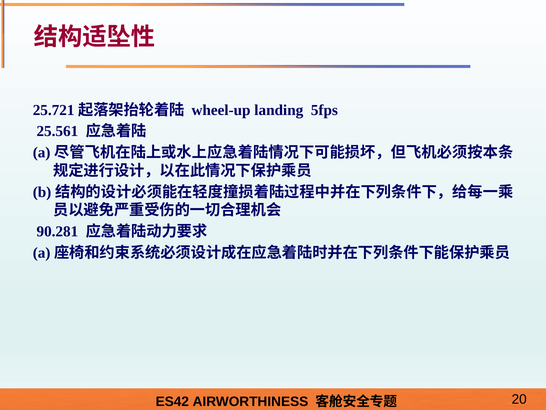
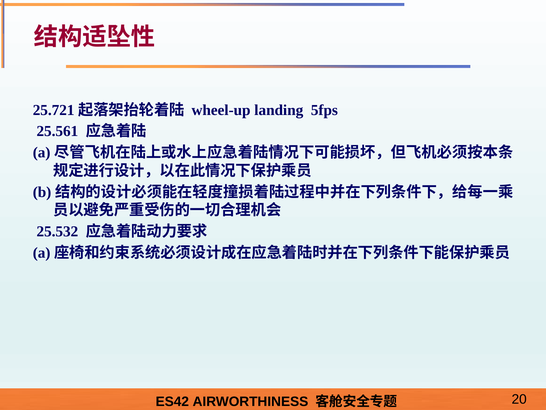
90.281: 90.281 -> 25.532
